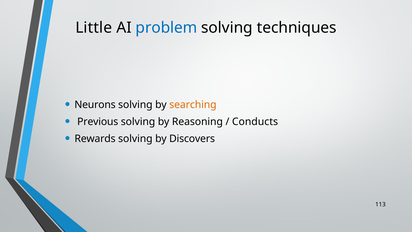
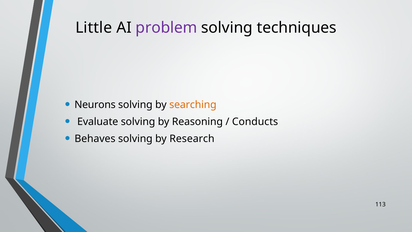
problem colour: blue -> purple
Previous: Previous -> Evaluate
Rewards: Rewards -> Behaves
Discovers: Discovers -> Research
